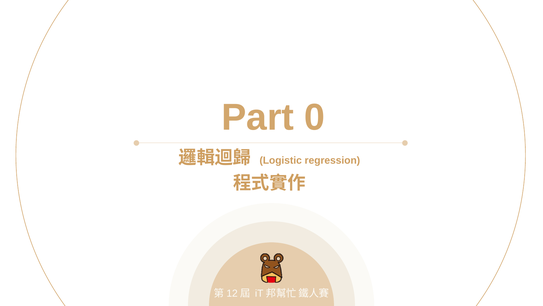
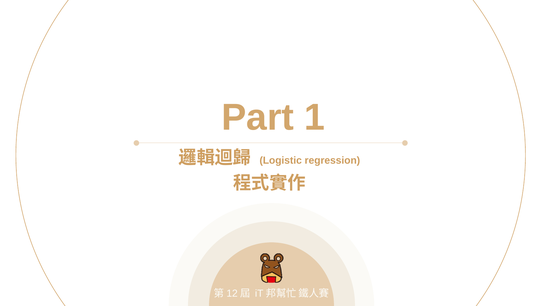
0: 0 -> 1
